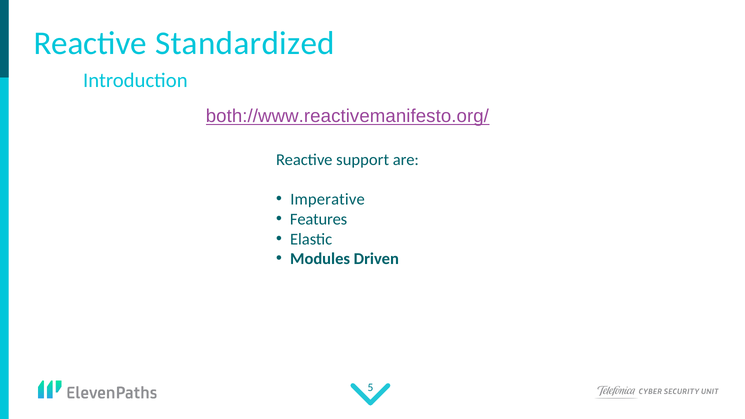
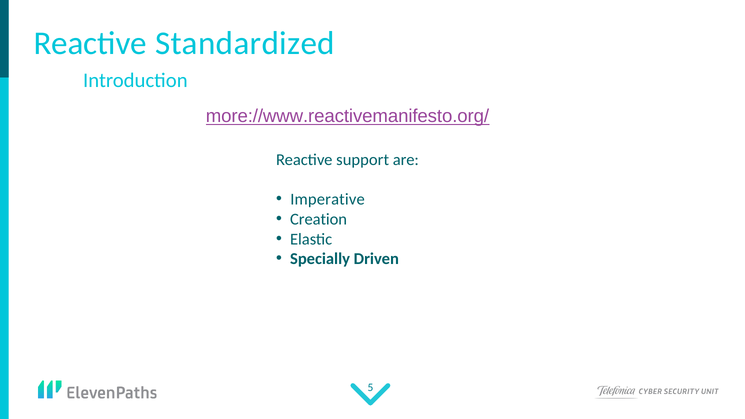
both://www.reactivemanifesto.org/: both://www.reactivemanifesto.org/ -> more://www.reactivemanifesto.org/
Features: Features -> Creation
Modules: Modules -> Specially
